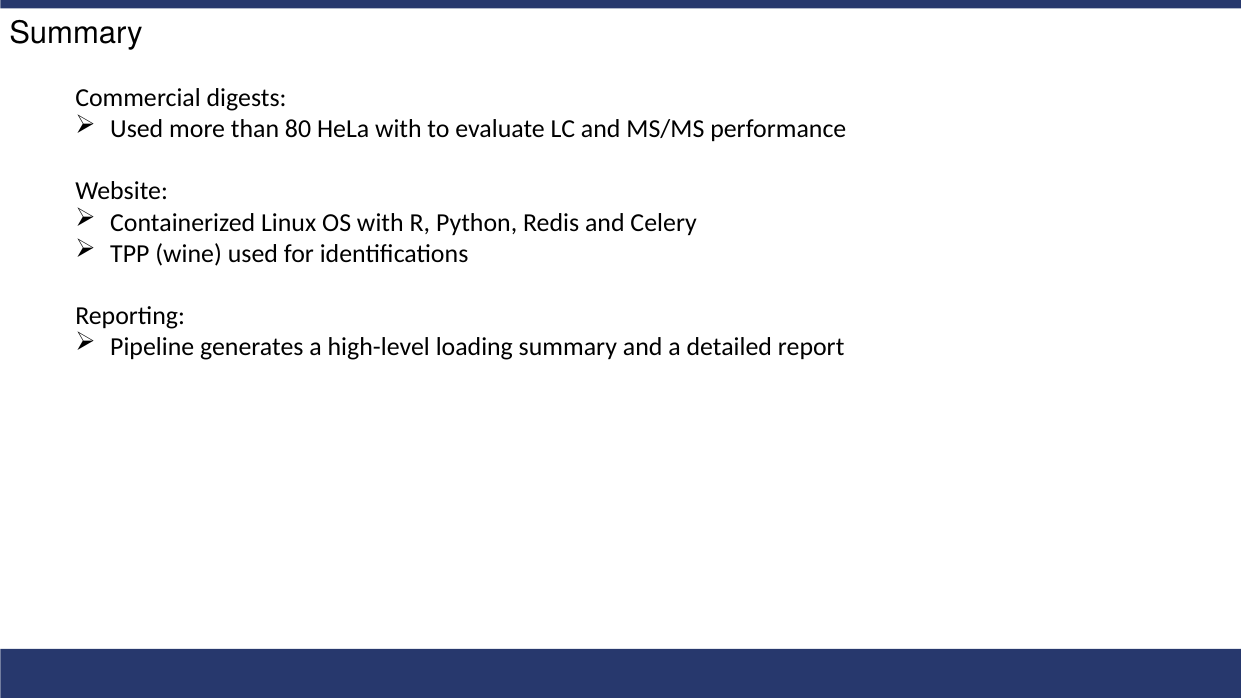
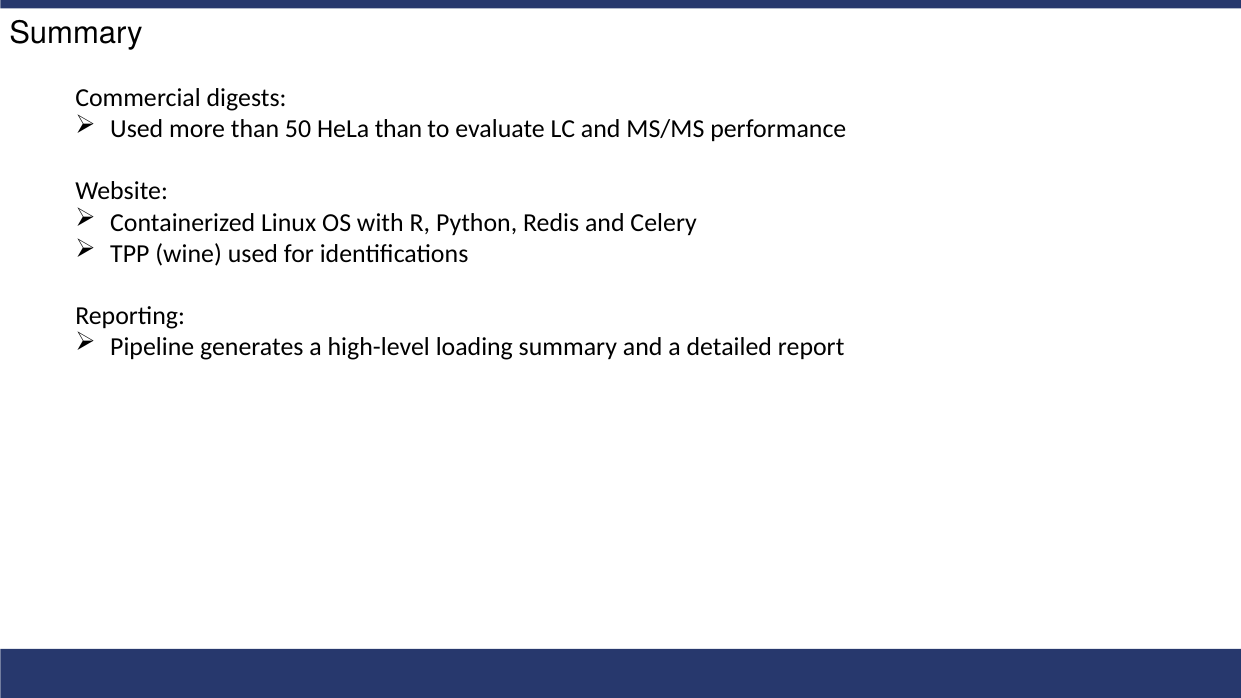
80: 80 -> 50
HeLa with: with -> than
